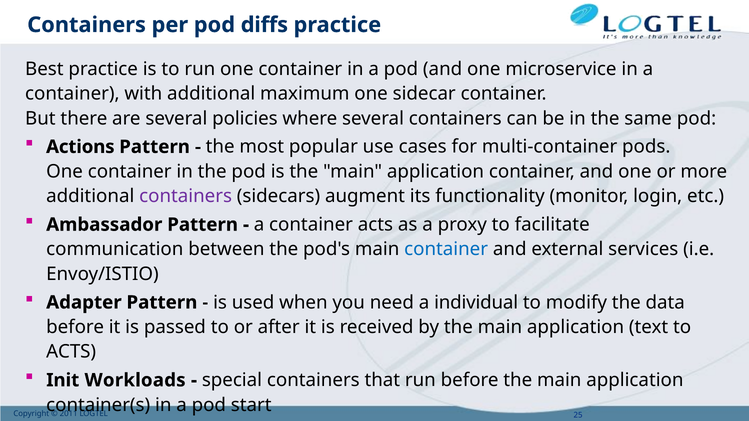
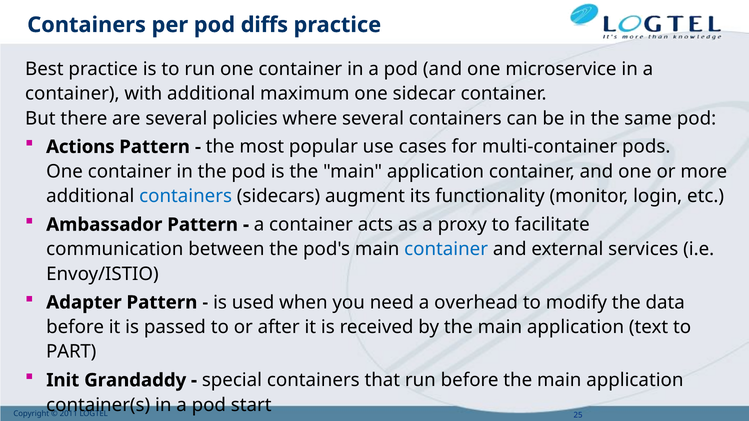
containers at (186, 196) colour: purple -> blue
individual: individual -> overhead
ACTS at (71, 352): ACTS -> PART
Workloads: Workloads -> Grandaddy
